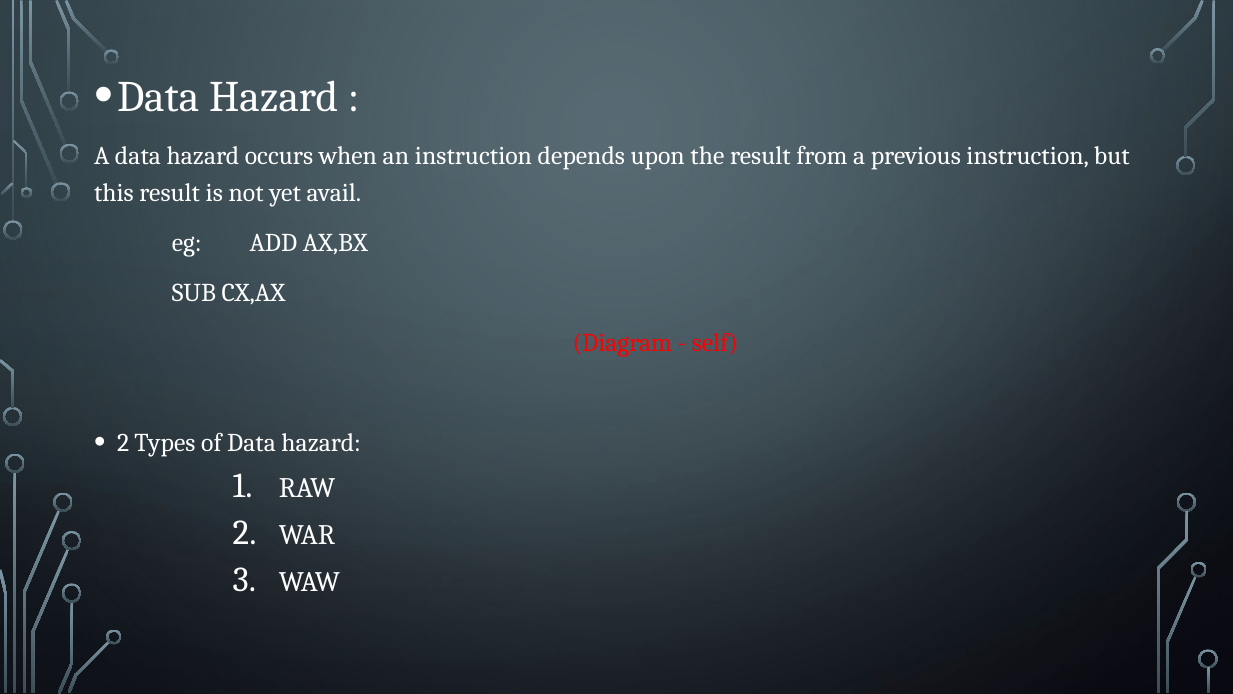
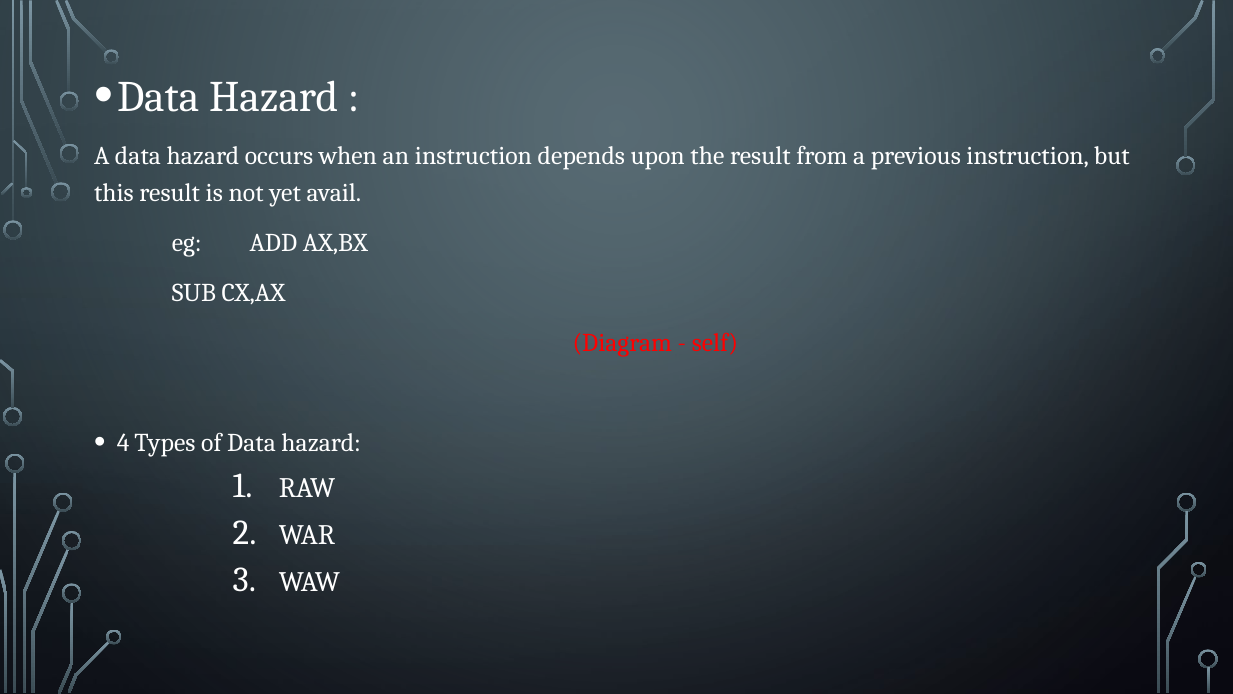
2 at (123, 442): 2 -> 4
